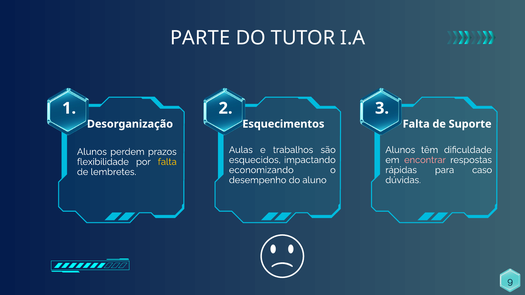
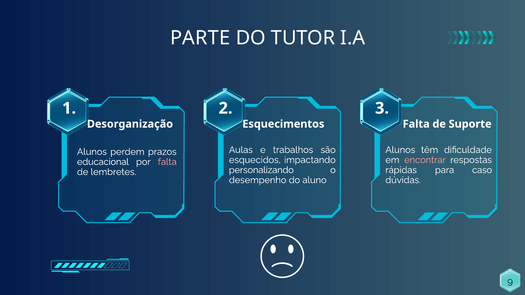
flexibilidade: flexibilidade -> educacional
falta at (167, 162) colour: yellow -> pink
economizando: economizando -> personalizando
